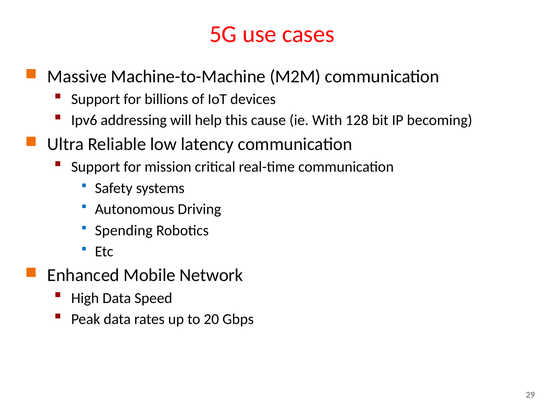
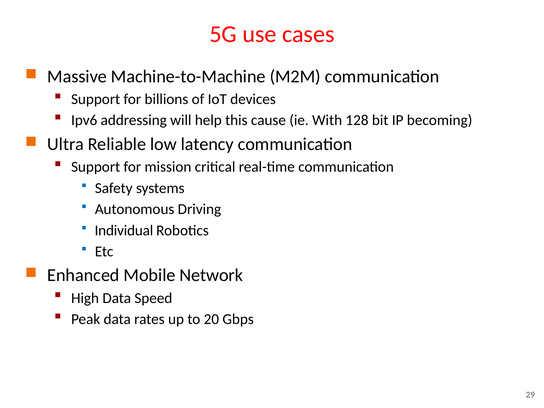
Spending: Spending -> Individual
